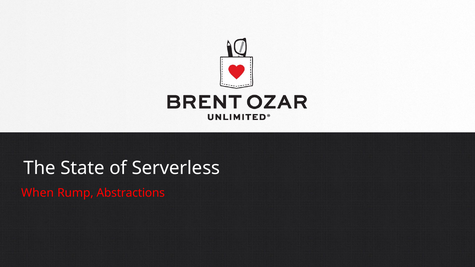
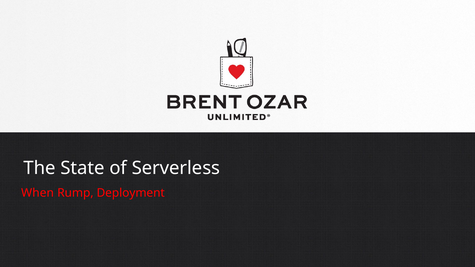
Abstractions: Abstractions -> Deployment
